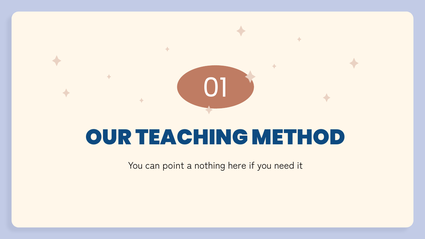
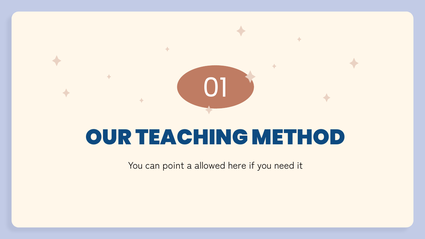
nothing: nothing -> allowed
